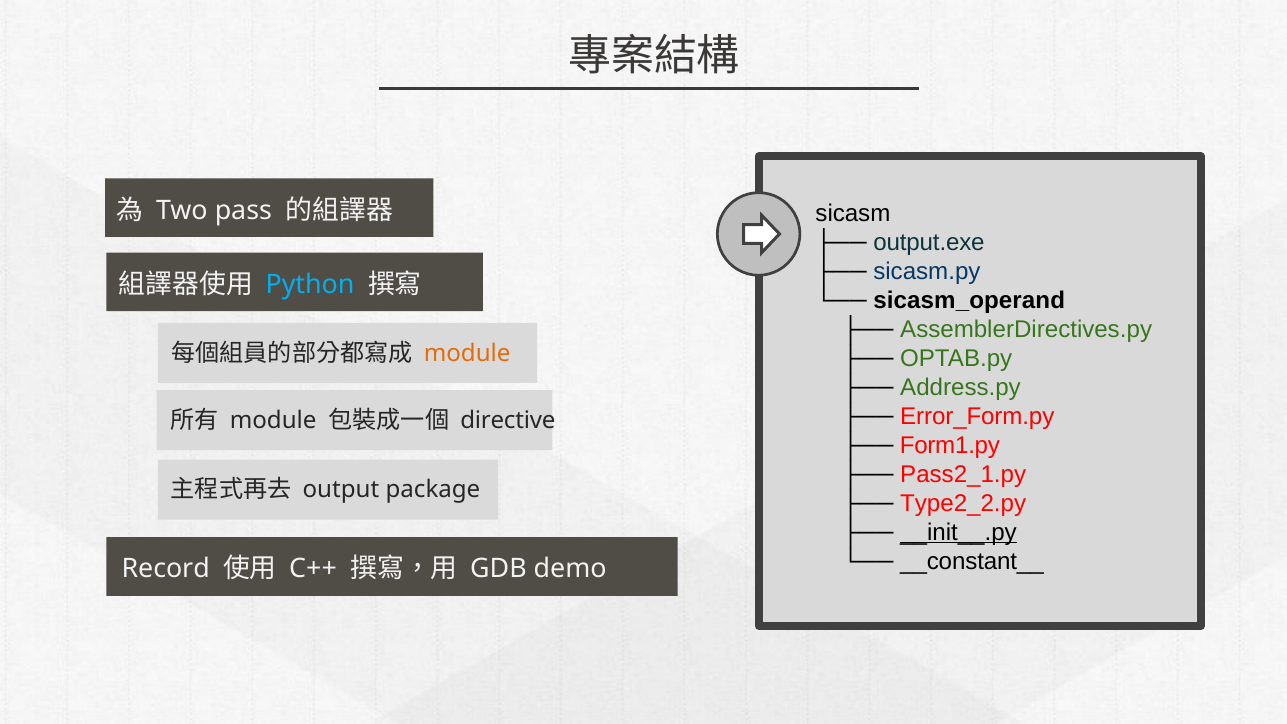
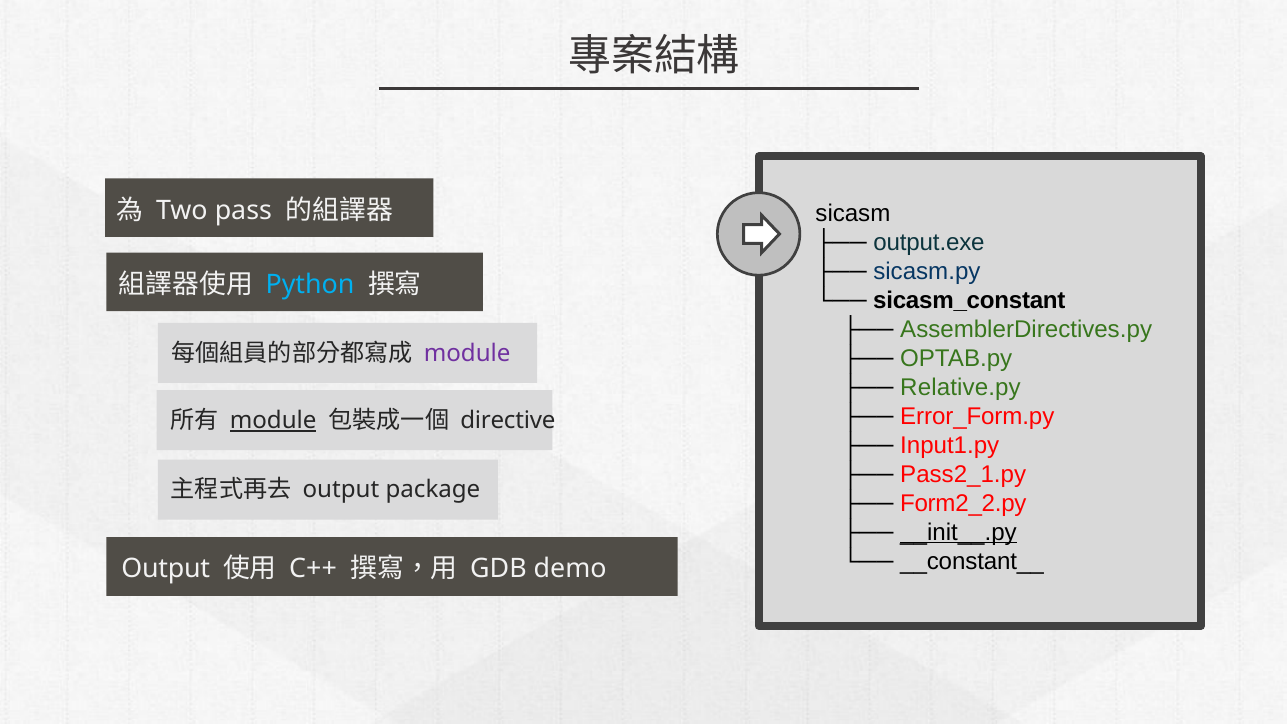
sicasm_operand: sicasm_operand -> sicasm_constant
module at (467, 353) colour: orange -> purple
Address.py: Address.py -> Relative.py
module at (273, 420) underline: none -> present
Form1.py: Form1.py -> Input1.py
Type2_2.py: Type2_2.py -> Form2_2.py
Record at (166, 569): Record -> Output
